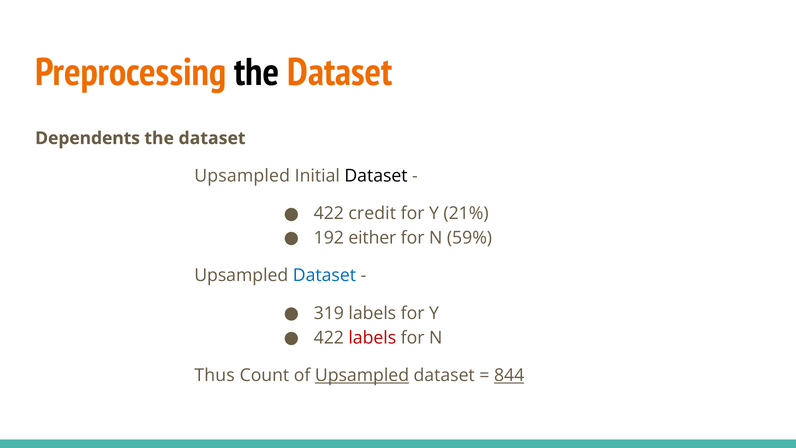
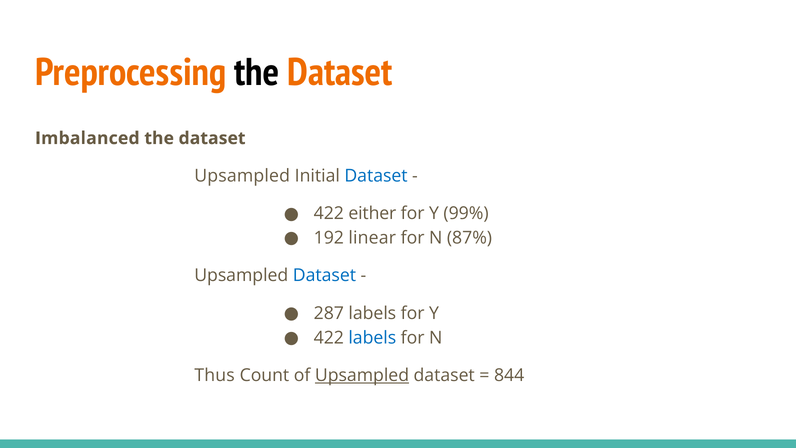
Dependents: Dependents -> Imbalanced
Dataset at (376, 176) colour: black -> blue
credit: credit -> either
21%: 21% -> 99%
either: either -> linear
59%: 59% -> 87%
319: 319 -> 287
labels at (372, 338) colour: red -> blue
844 underline: present -> none
